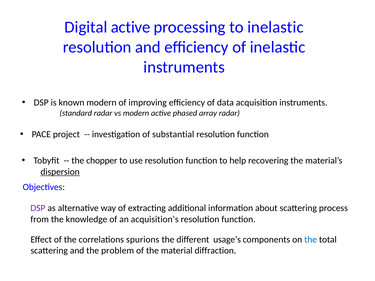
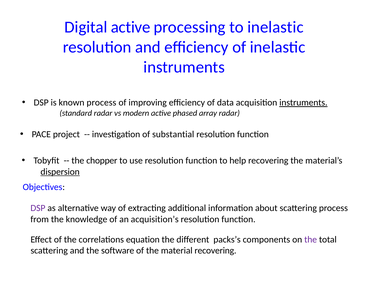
known modern: modern -> process
instruments at (303, 103) underline: none -> present
spurions: spurions -> equation
usage’s: usage’s -> packs’s
the at (311, 240) colour: blue -> purple
problem: problem -> software
material diffraction: diffraction -> recovering
